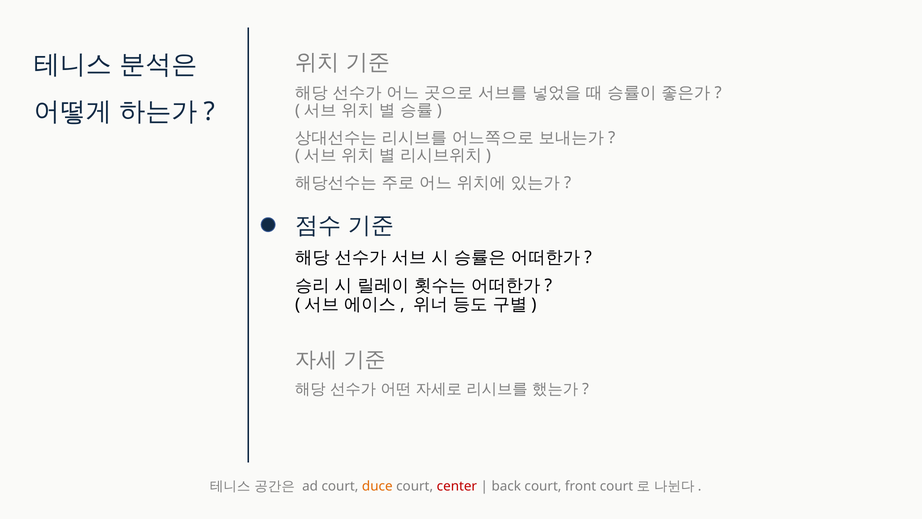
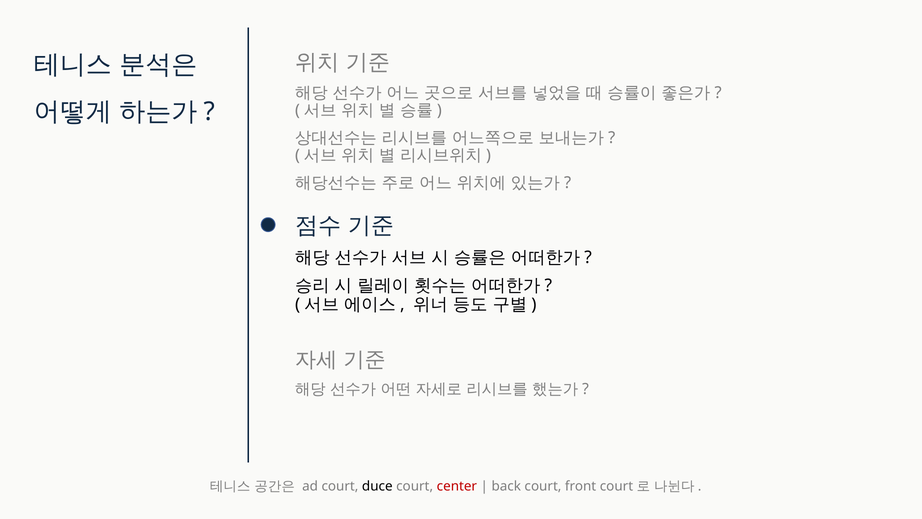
duce colour: orange -> black
